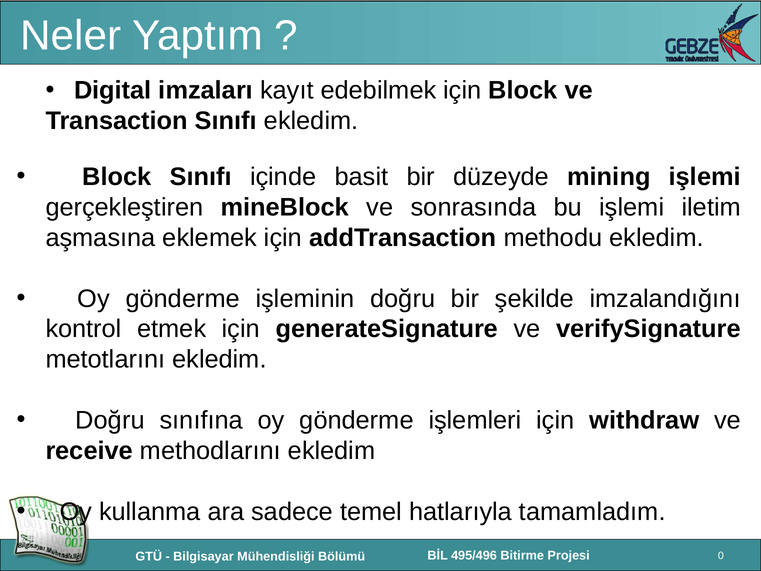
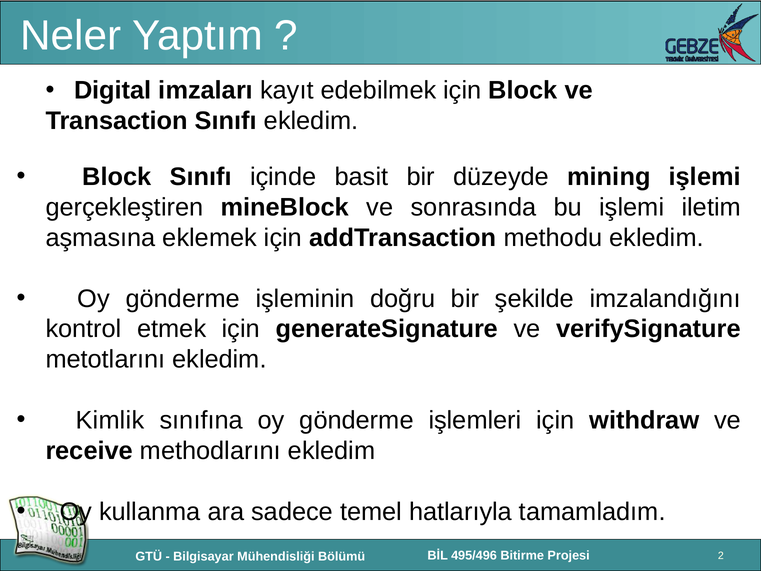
Doğru at (110, 420): Doğru -> Kimlik
0: 0 -> 2
